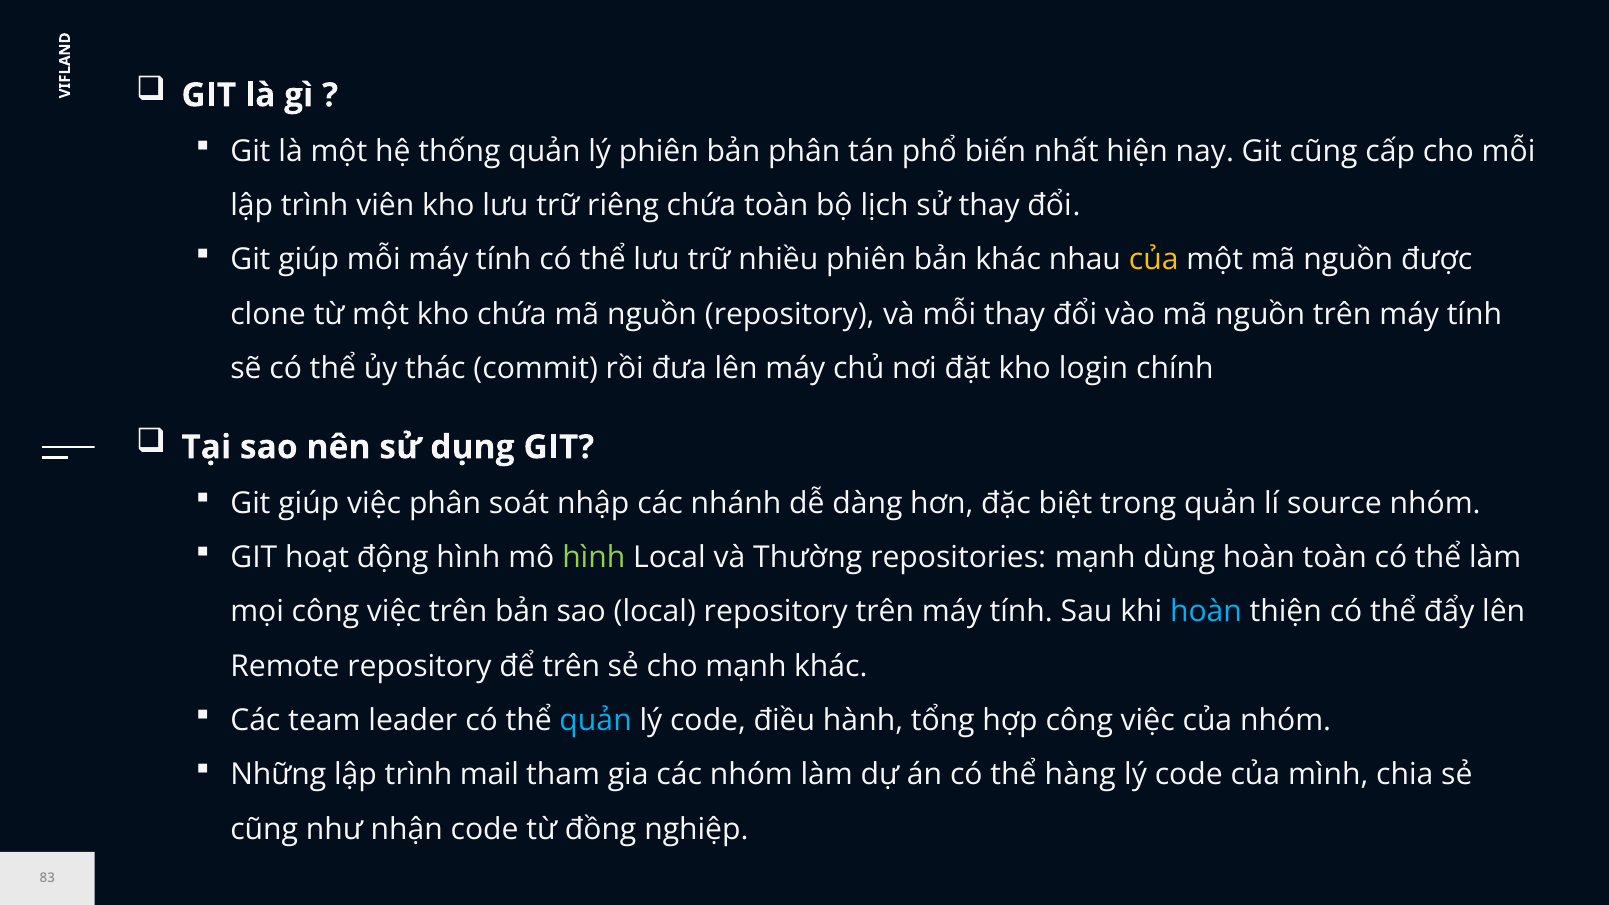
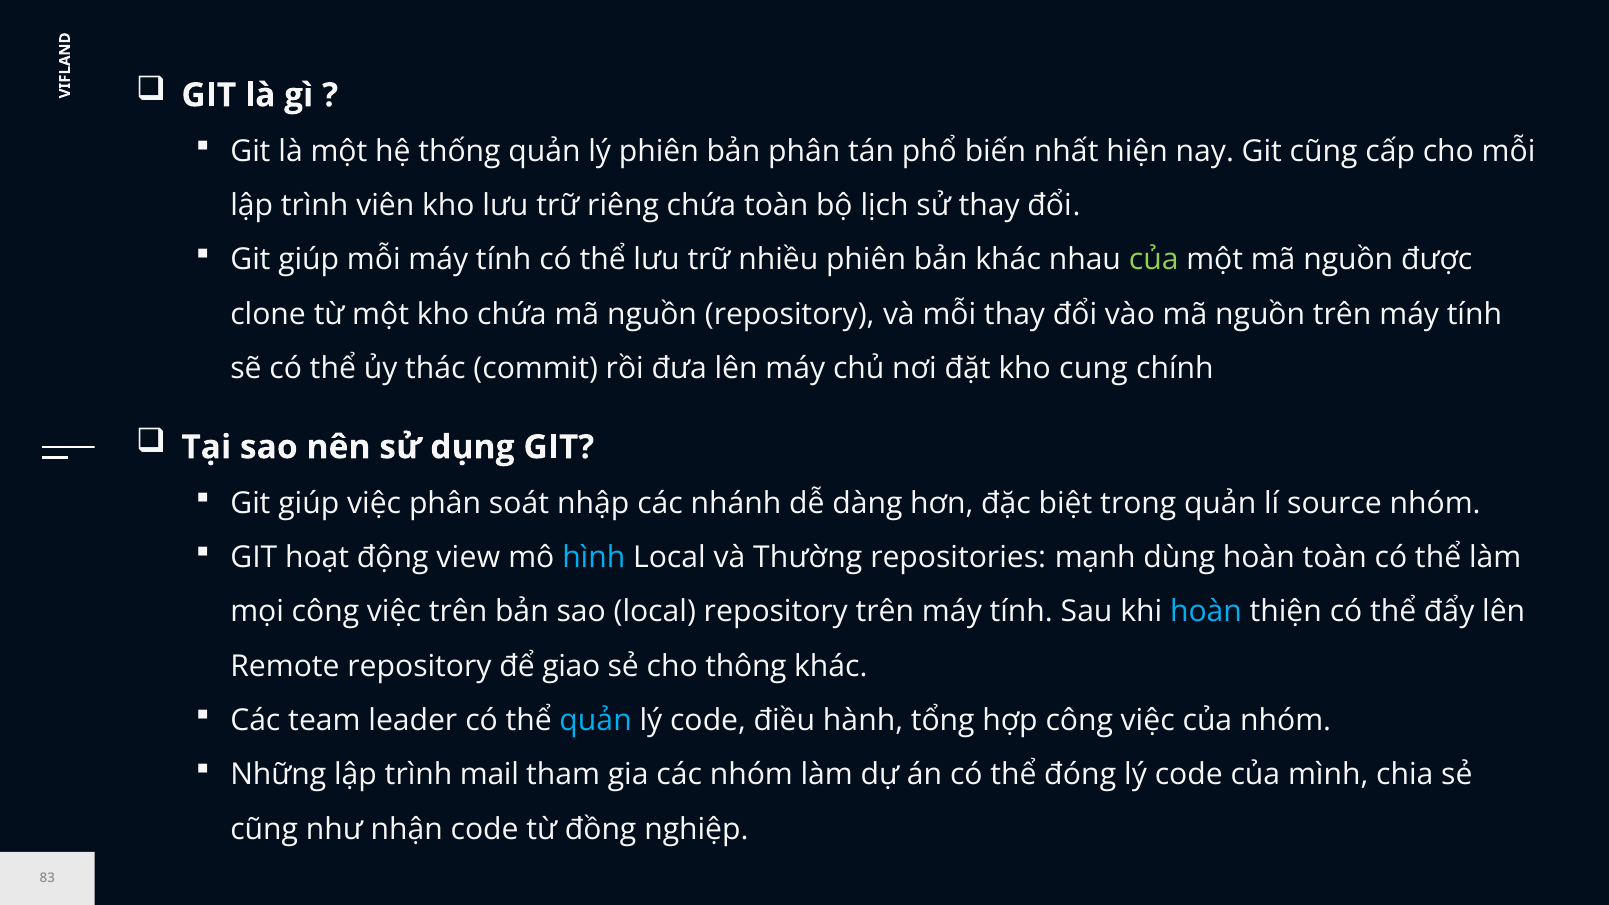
của at (1154, 260) colour: yellow -> light green
login: login -> cung
động hình: hình -> view
hình at (594, 558) colour: light green -> light blue
để trên: trên -> giao
cho mạnh: mạnh -> thông
hàng: hàng -> đóng
